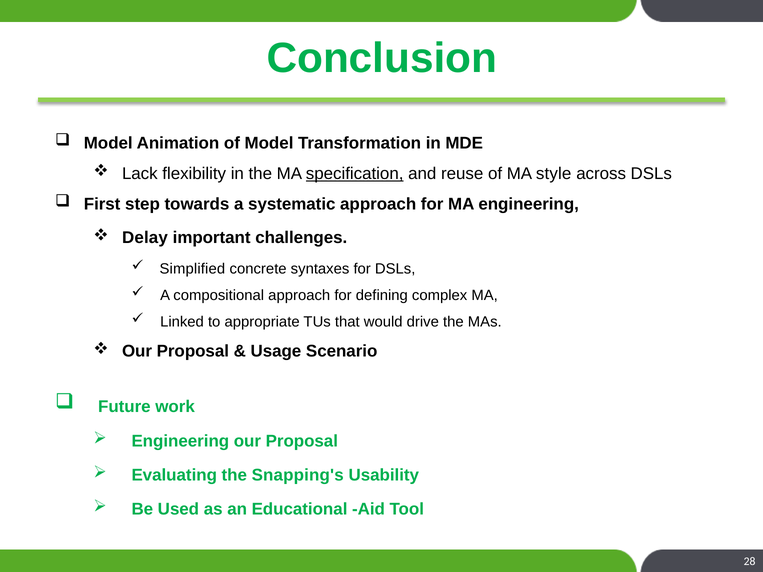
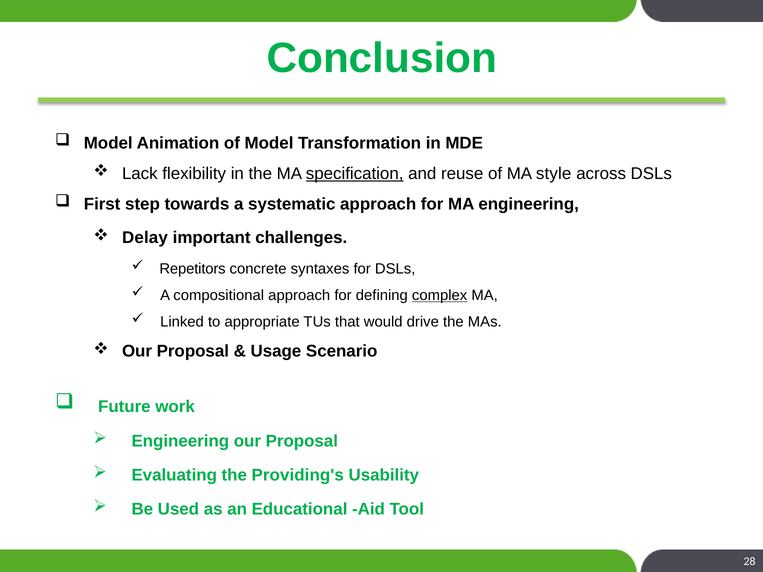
Simplified: Simplified -> Repetitors
complex underline: none -> present
Snapping's: Snapping's -> Providing's
